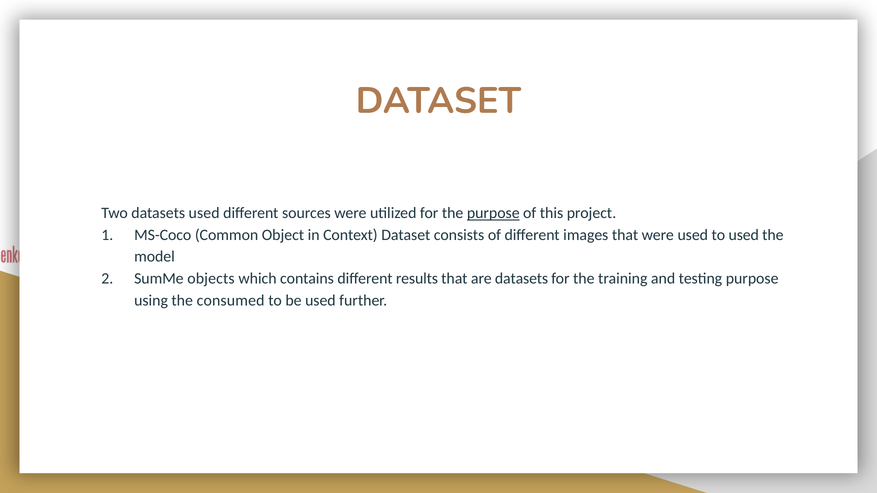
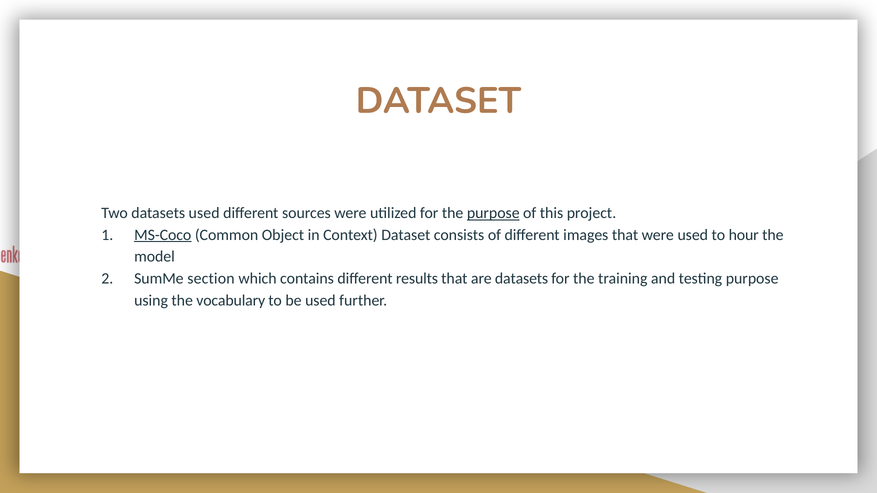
MS-Coco underline: none -> present
to used: used -> hour
objects: objects -> section
consumed: consumed -> vocabulary
